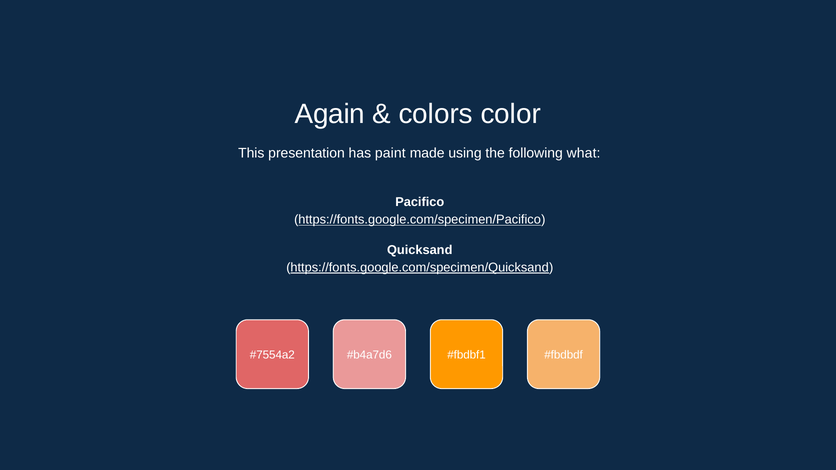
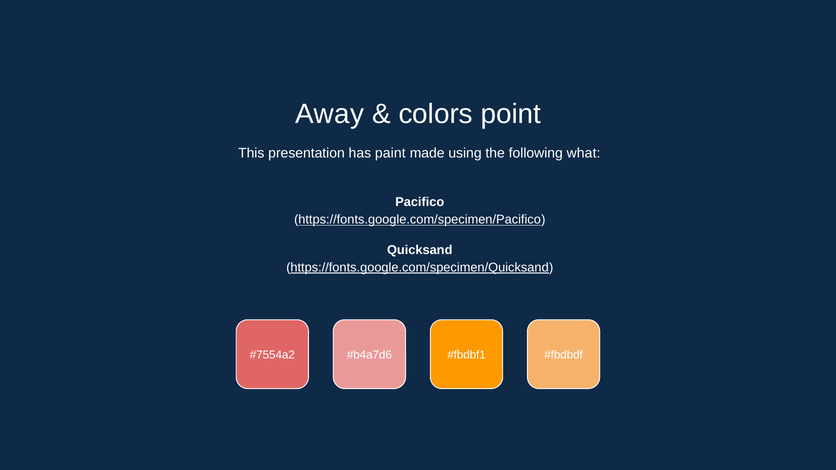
Again: Again -> Away
color: color -> point
